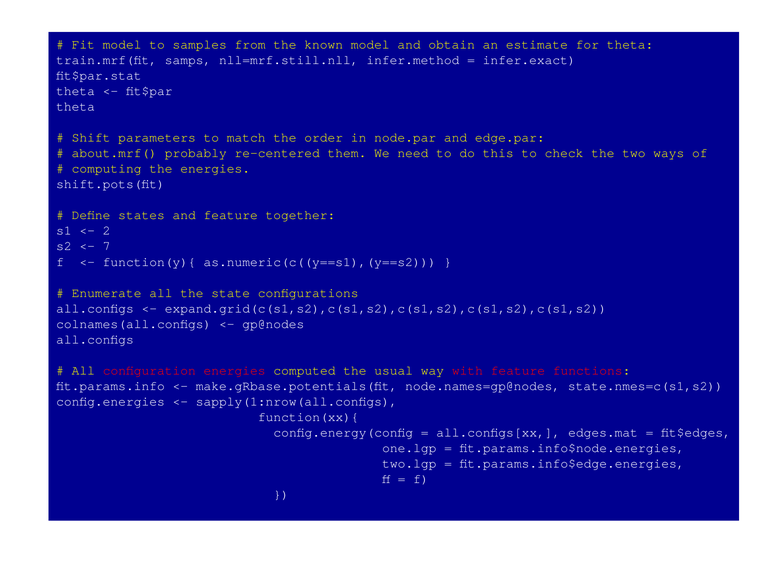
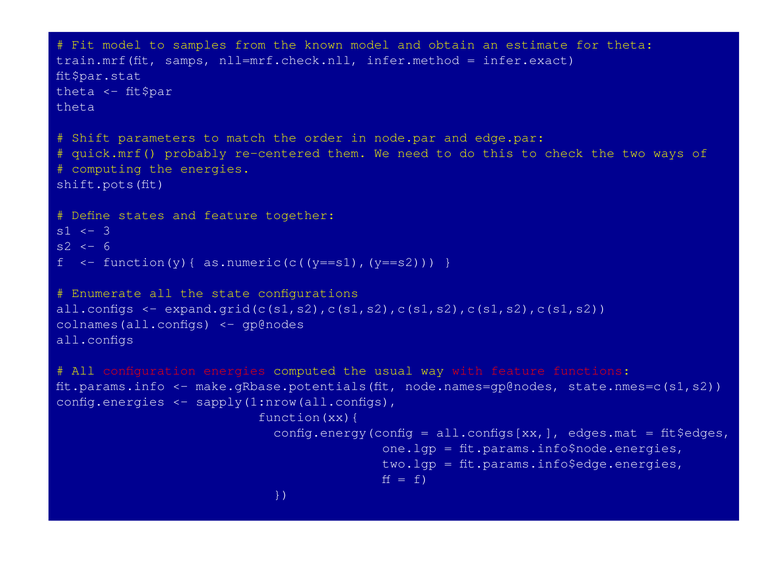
nll=mrf.still.nll: nll=mrf.still.nll -> nll=mrf.check.nll
about.mrf(: about.mrf( -> quick.mrf(
2: 2 -> 3
7: 7 -> 6
